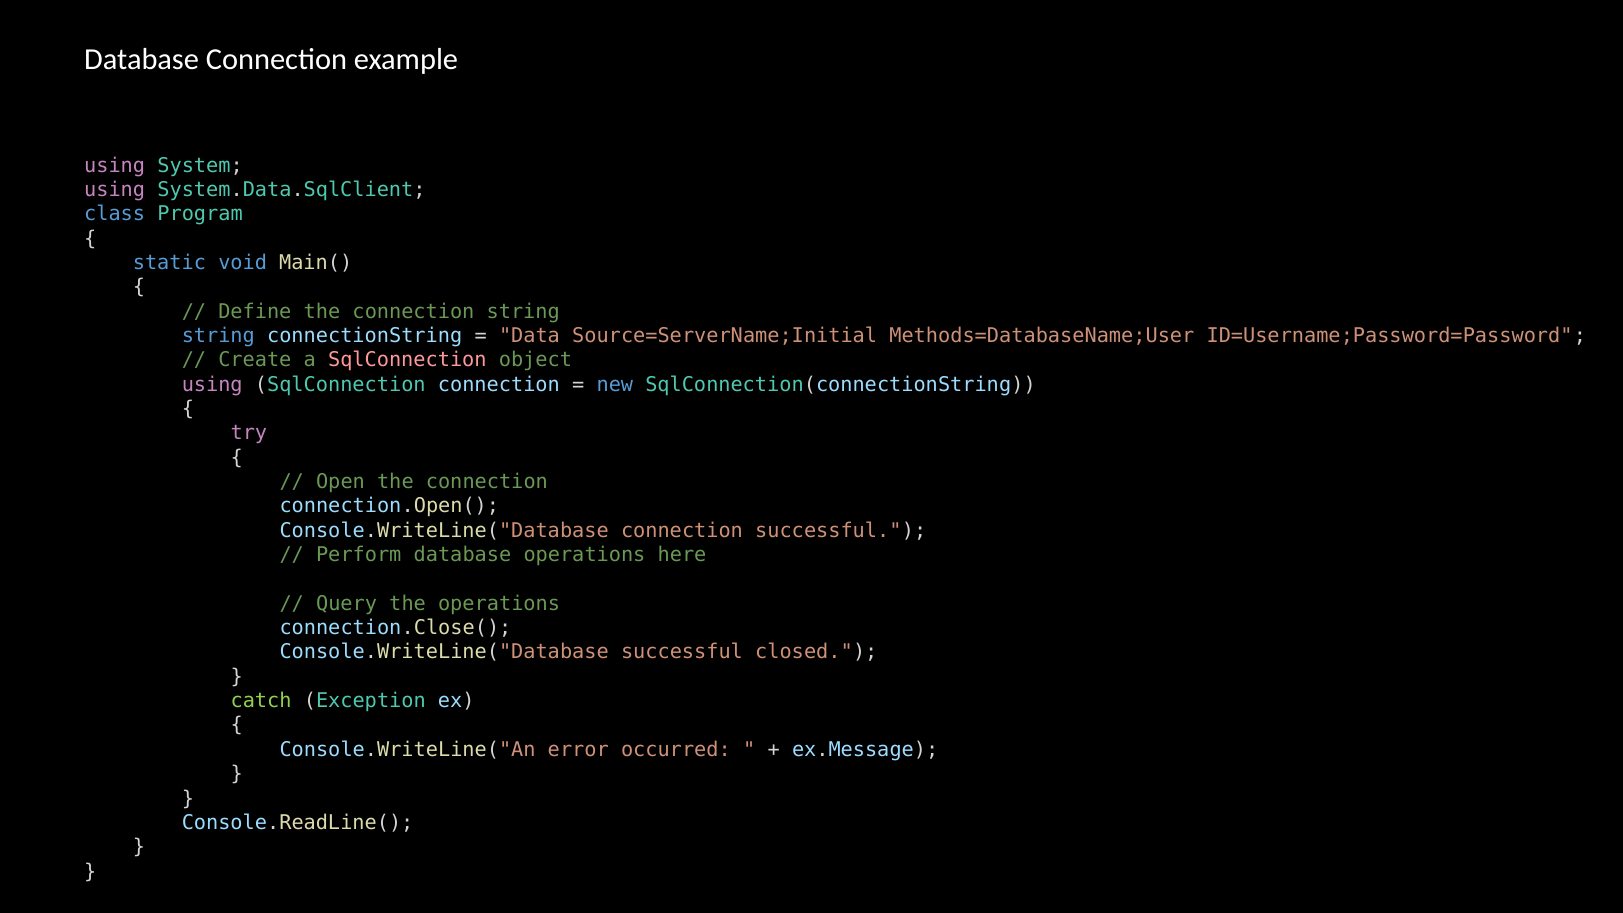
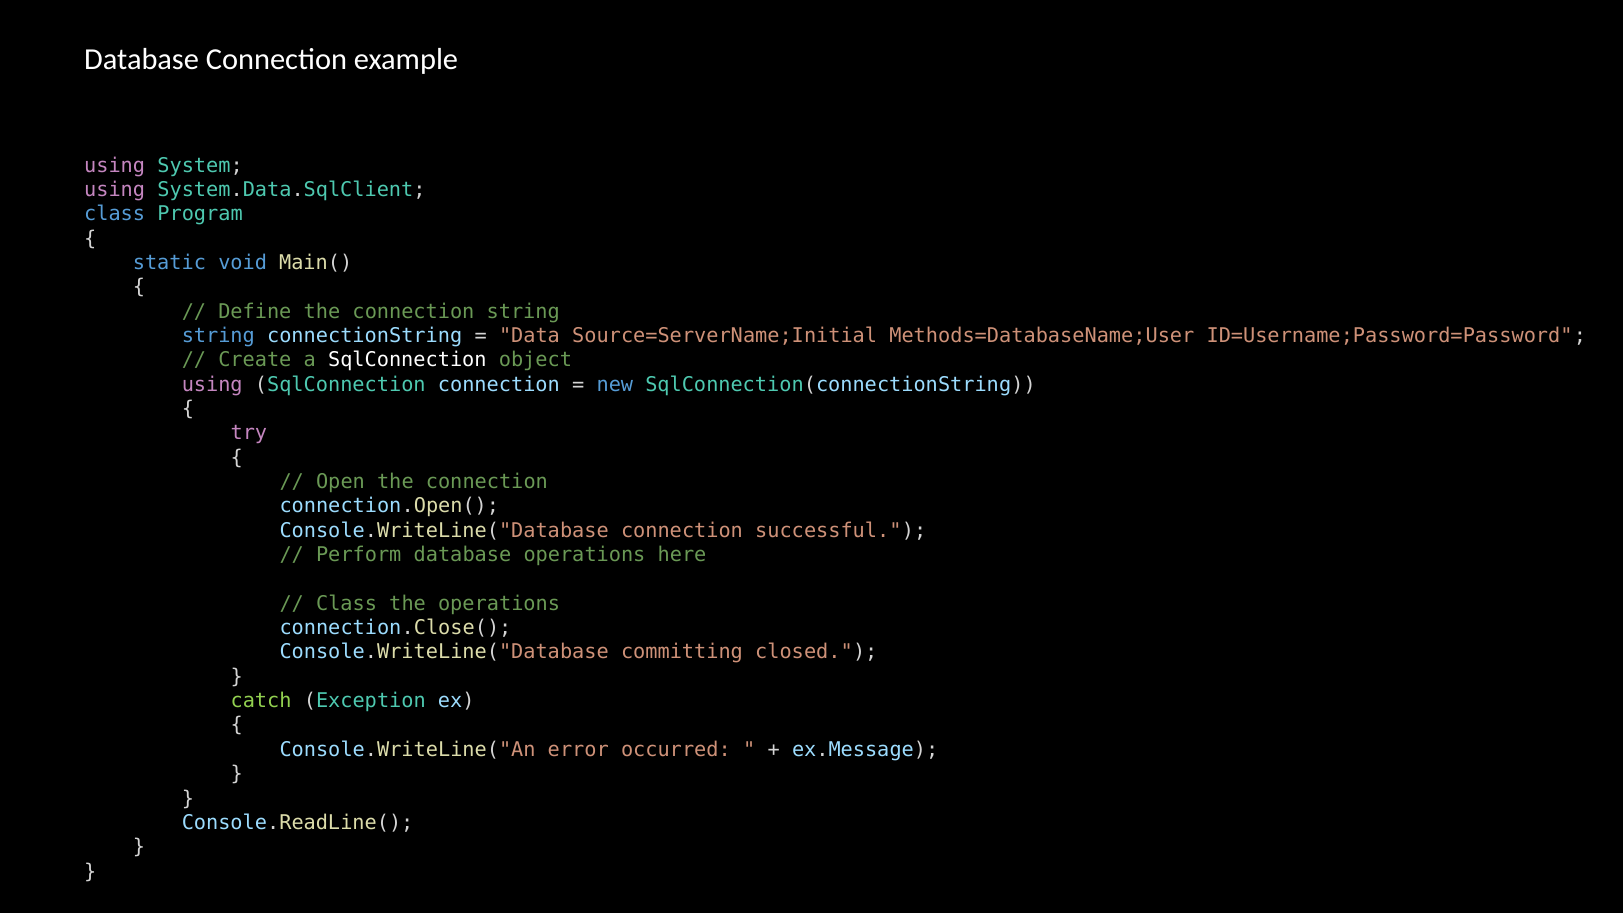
SqlConnection at (407, 360) colour: pink -> white
Query at (347, 604): Query -> Class
Console.WriteLine("Database successful: successful -> committing
